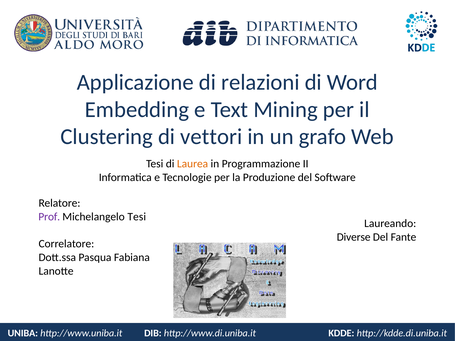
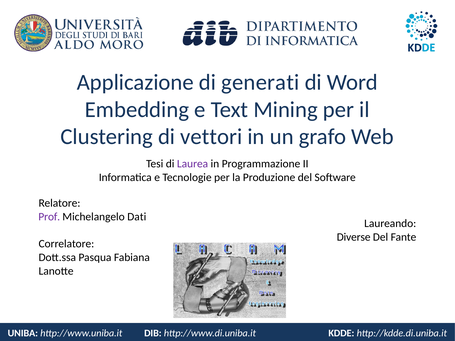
relazioni: relazioni -> generati
Laurea colour: orange -> purple
Michelangelo Tesi: Tesi -> Dati
